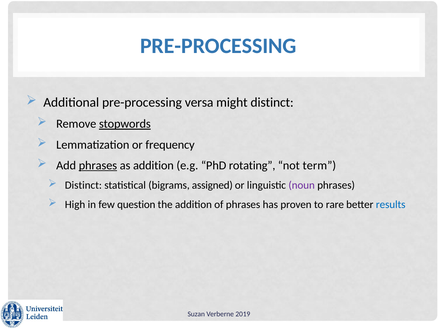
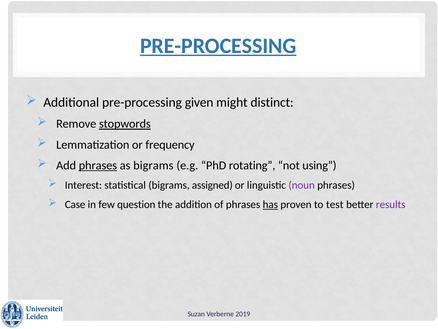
PRE-PROCESSING at (218, 46) underline: none -> present
versa: versa -> given
as addition: addition -> bigrams
term: term -> using
Distinct at (83, 185): Distinct -> Interest
High: High -> Case
has underline: none -> present
rare: rare -> test
results colour: blue -> purple
